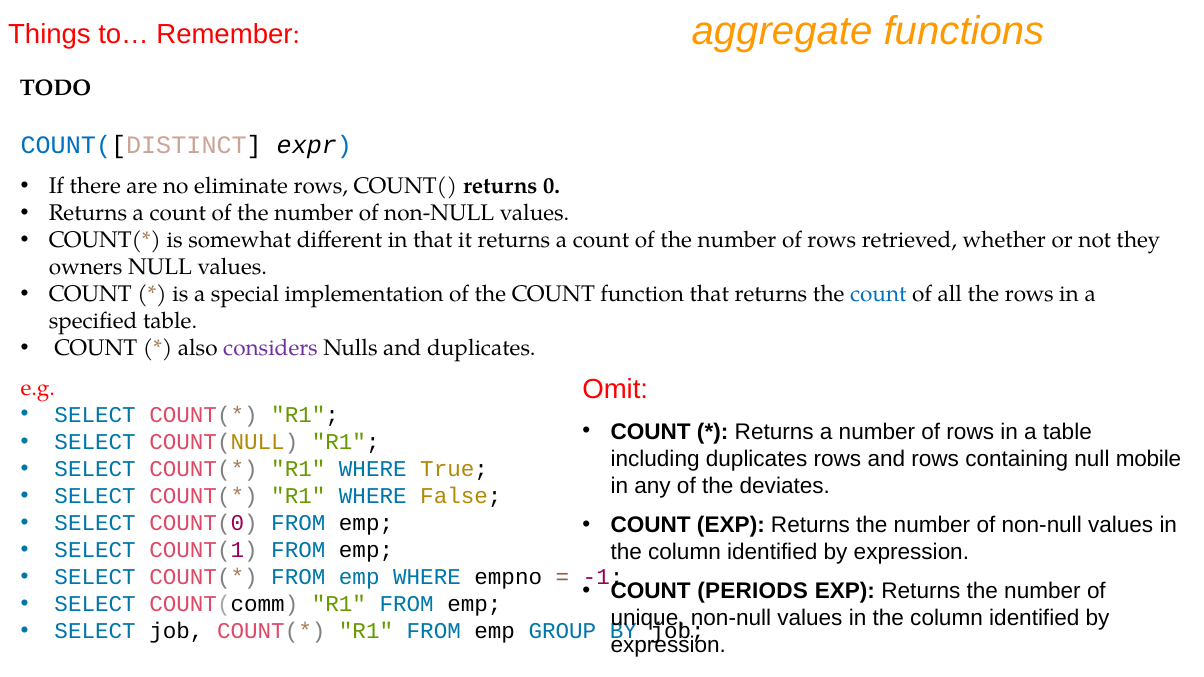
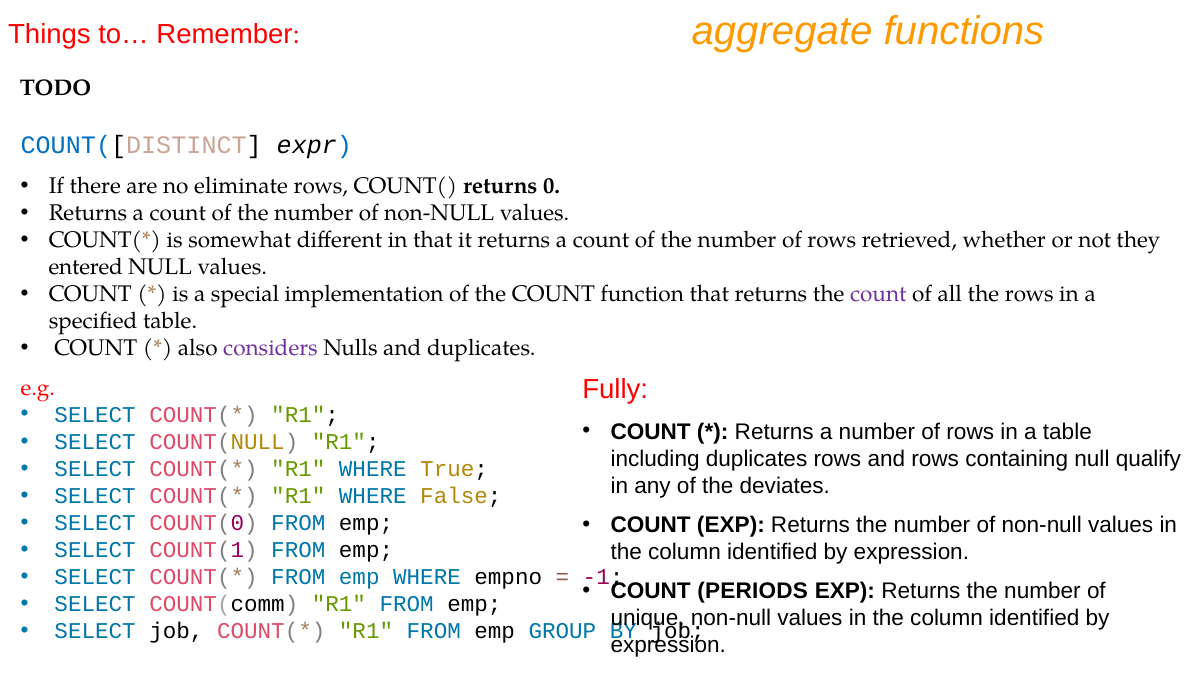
owners: owners -> entered
count at (878, 294) colour: blue -> purple
Omit: Omit -> Fully
mobile: mobile -> qualify
